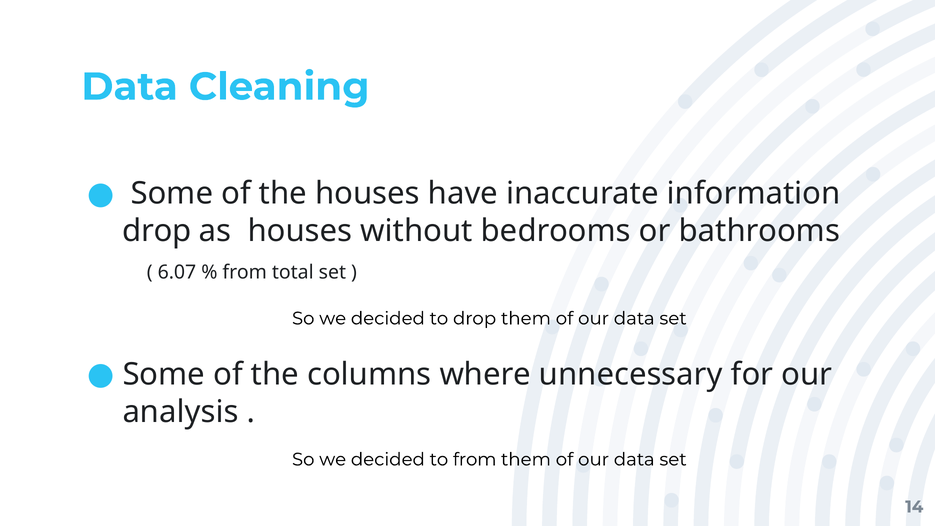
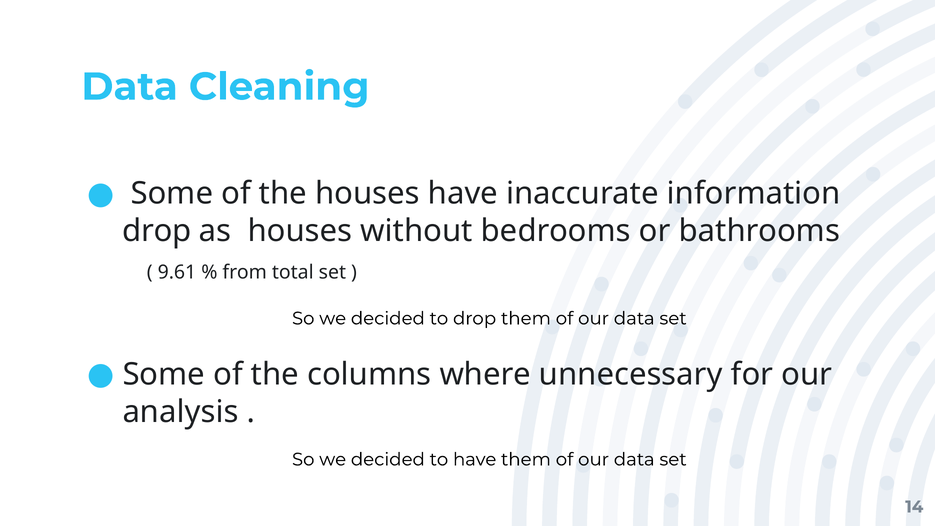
6.07: 6.07 -> 9.61
to from: from -> have
